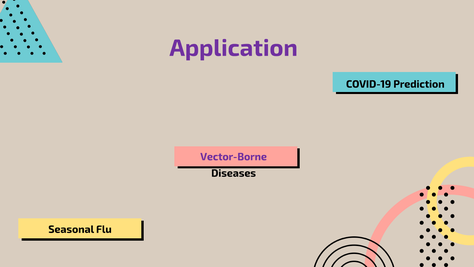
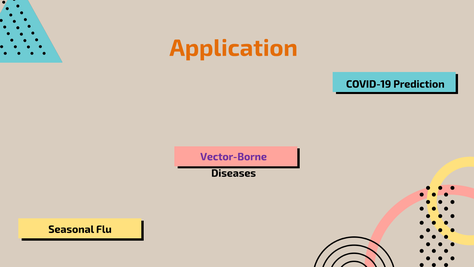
Application colour: purple -> orange
